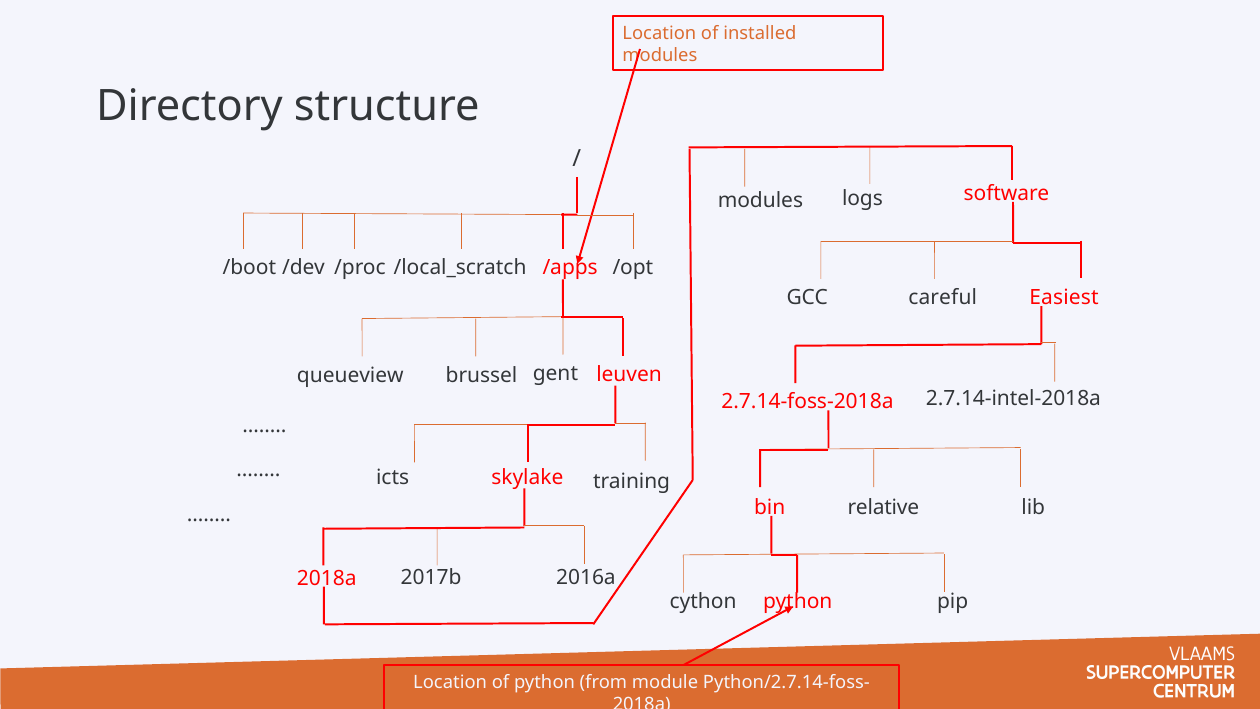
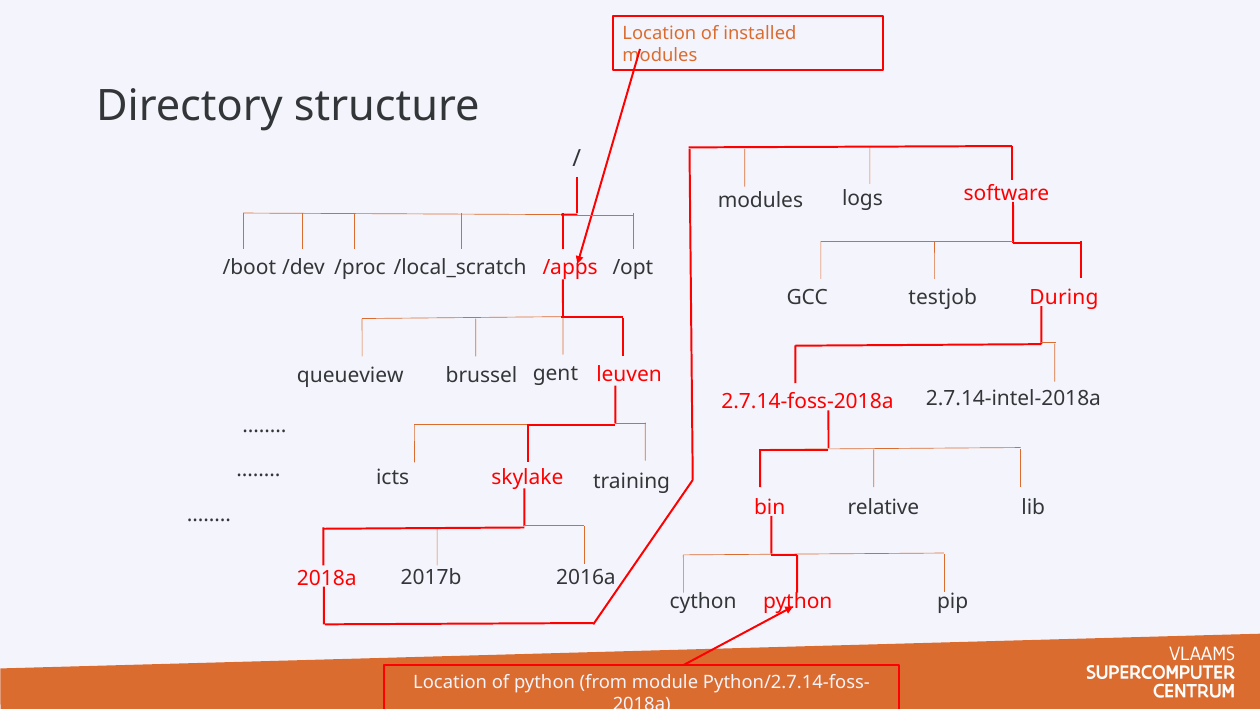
Easiest: Easiest -> During
careful: careful -> testjob
